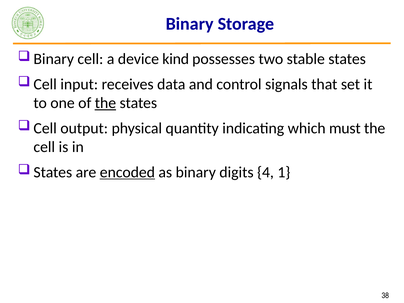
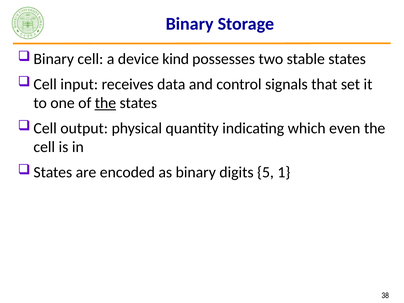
must: must -> even
encoded underline: present -> none
4: 4 -> 5
